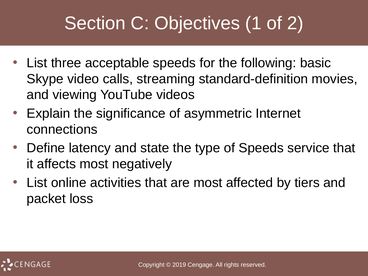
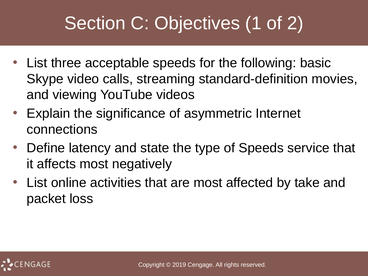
tiers: tiers -> take
